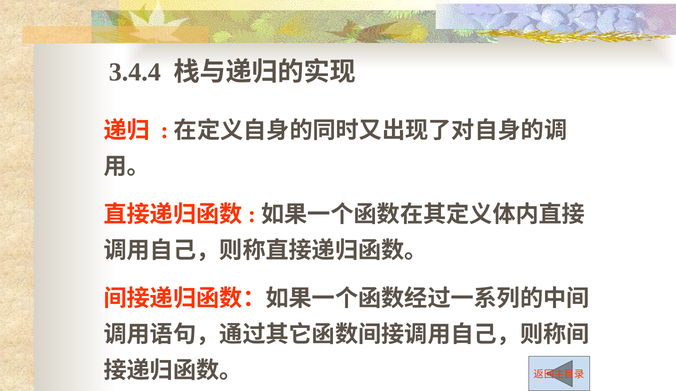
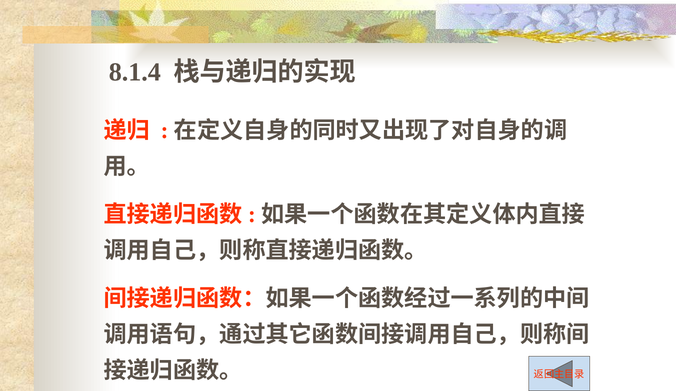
3.4.4: 3.4.4 -> 8.1.4
